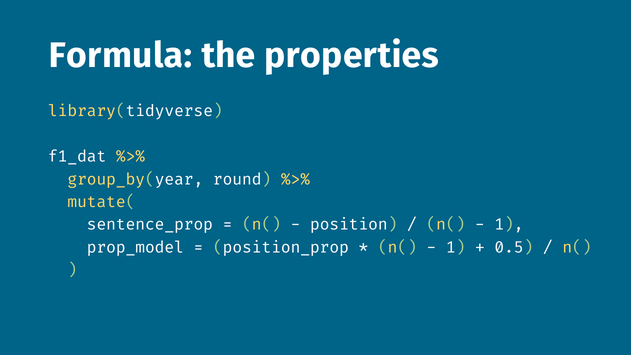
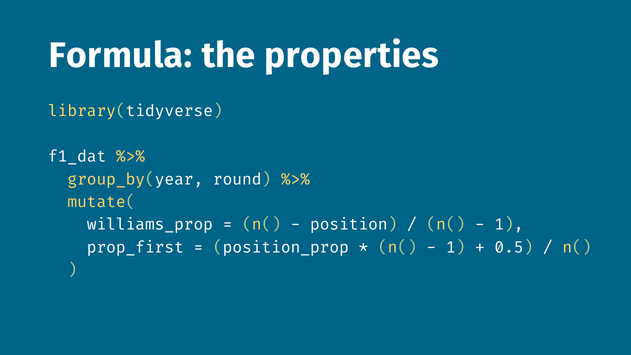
sentence_prop: sentence_prop -> williams_prop
prop_model: prop_model -> prop_first
